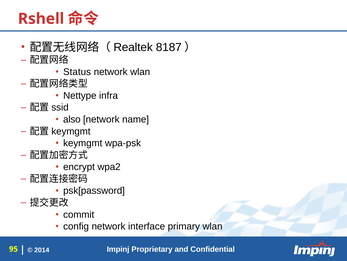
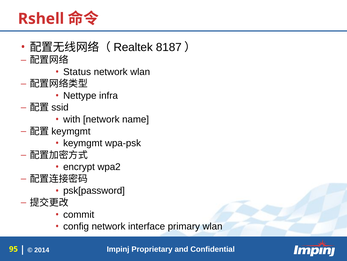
also: also -> with
